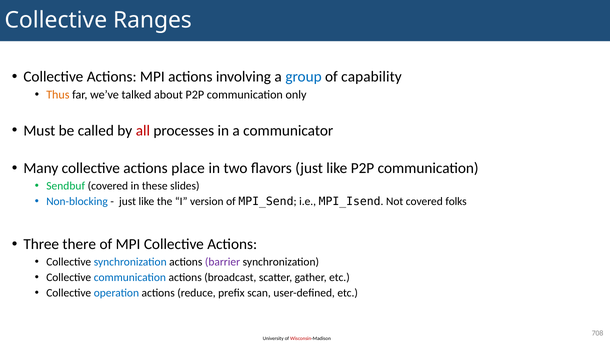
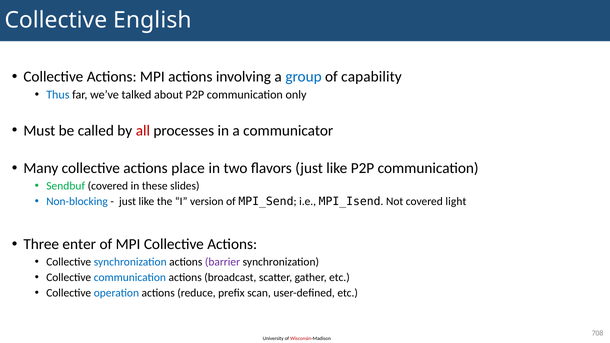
Ranges: Ranges -> English
Thus colour: orange -> blue
folks: folks -> light
there: there -> enter
